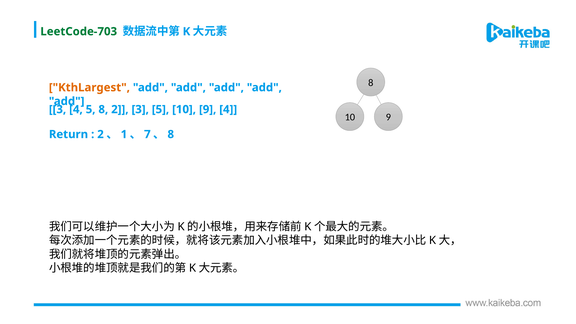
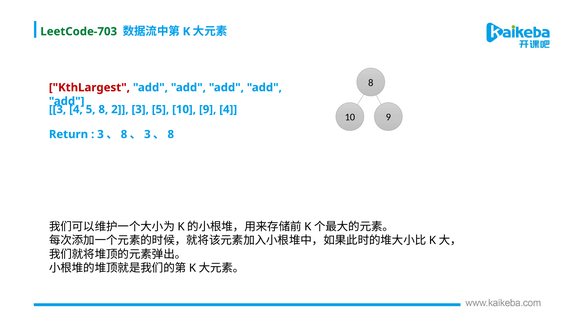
KthLargest colour: orange -> red
2 at (101, 134): 2 -> 3
1 at (124, 134): 1 -> 8
7 at (147, 134): 7 -> 3
